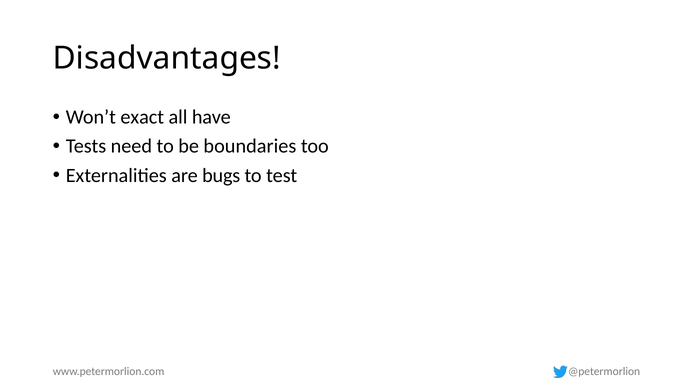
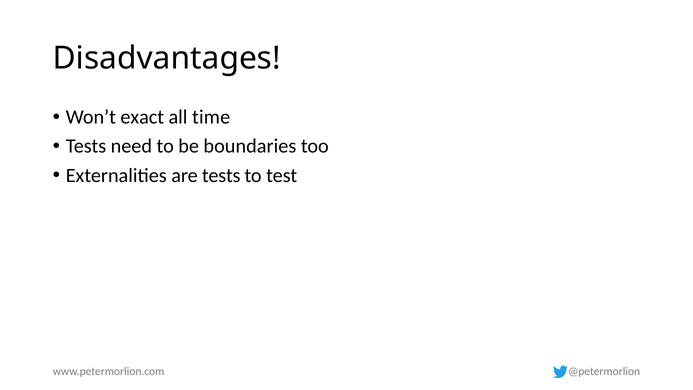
have: have -> time
are bugs: bugs -> tests
